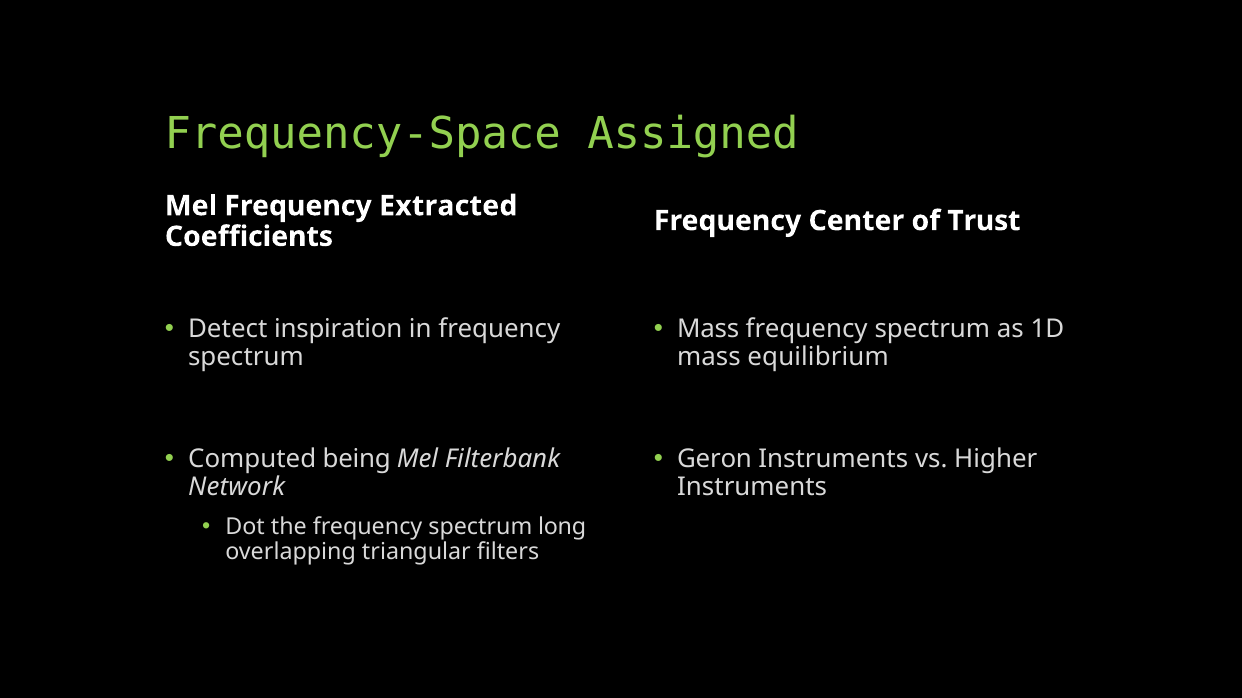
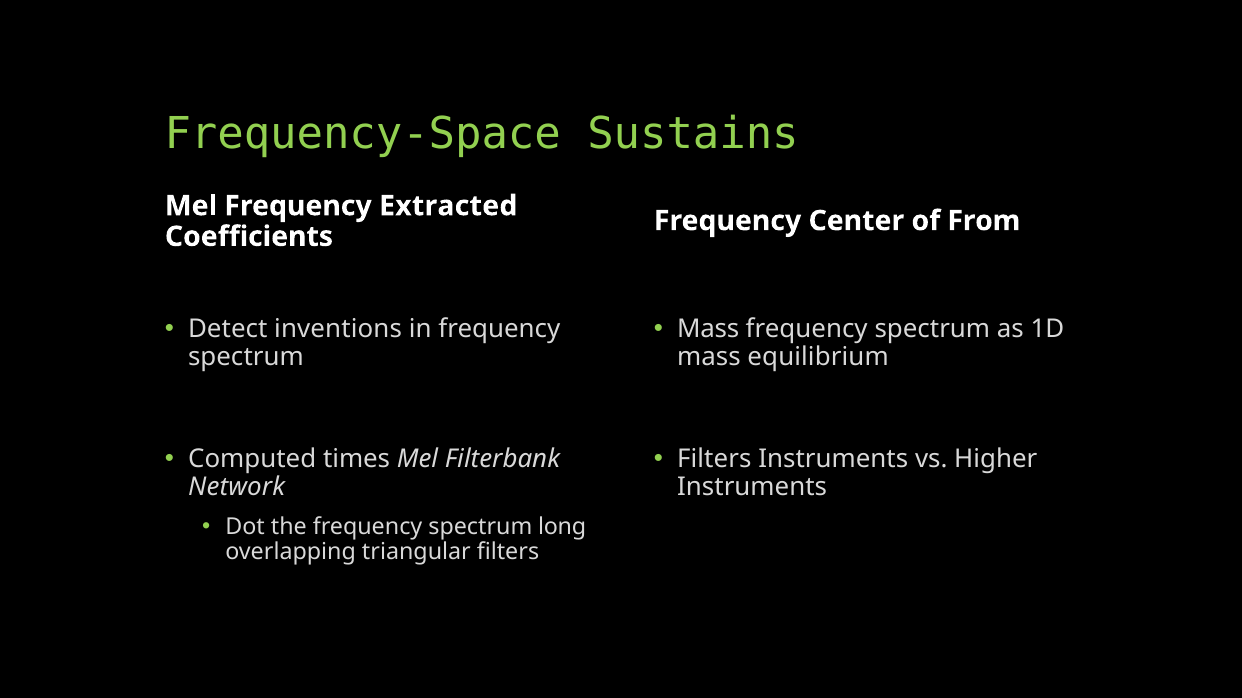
Assigned: Assigned -> Sustains
Trust: Trust -> From
inspiration: inspiration -> inventions
being: being -> times
Geron at (715, 459): Geron -> Filters
